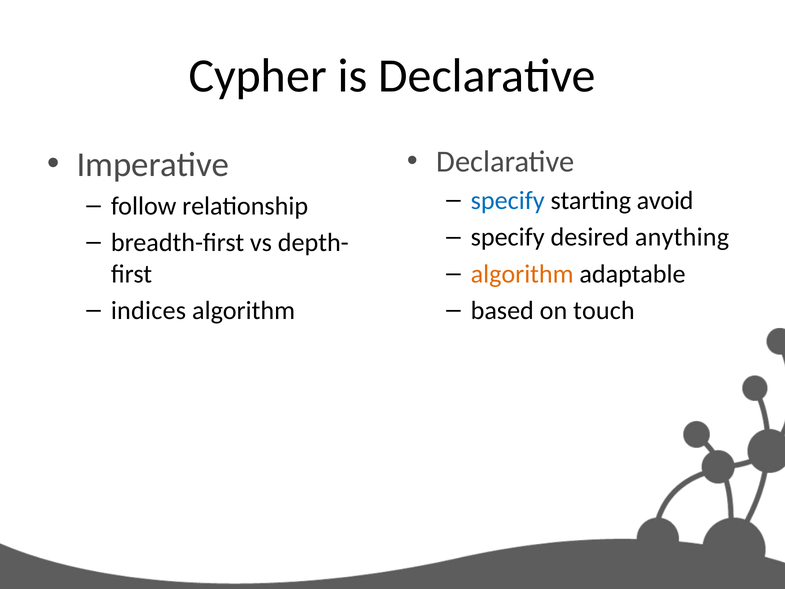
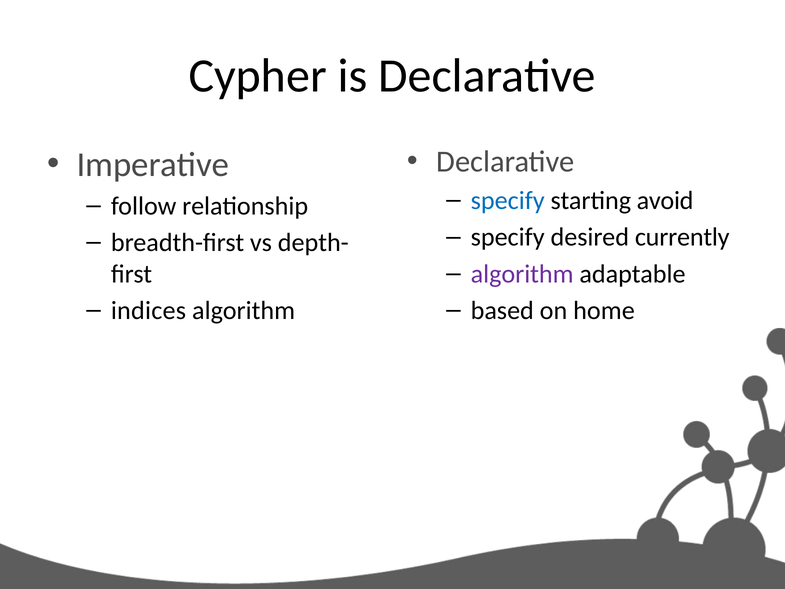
anything: anything -> currently
algorithm at (522, 274) colour: orange -> purple
touch: touch -> home
